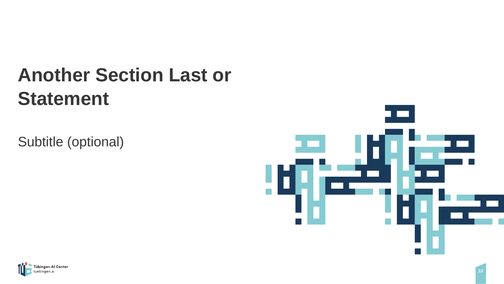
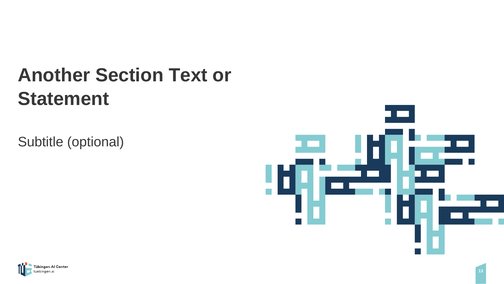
Last: Last -> Text
